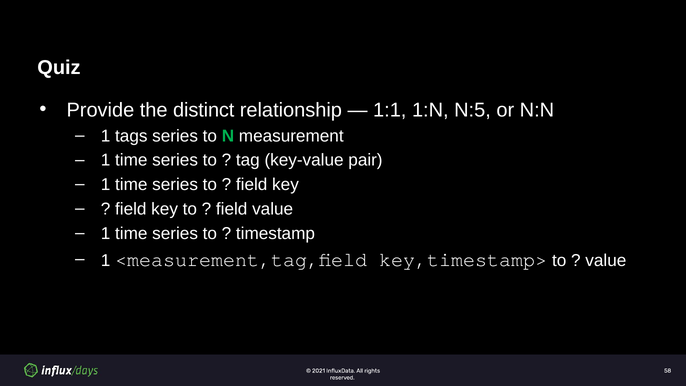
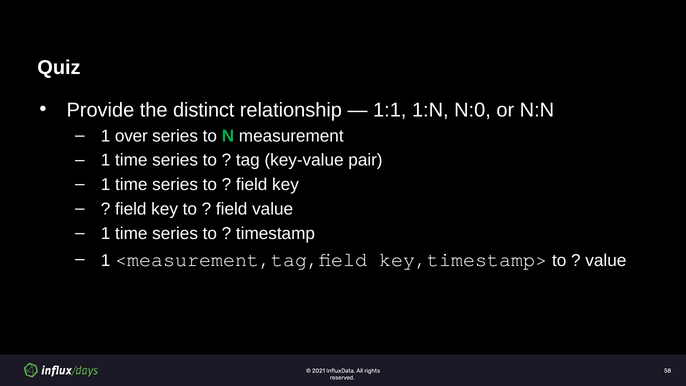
N:5: N:5 -> N:0
tags: tags -> over
